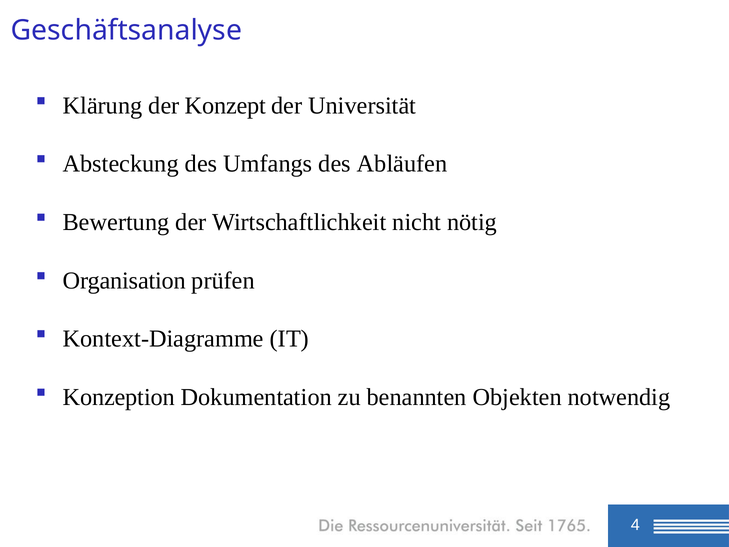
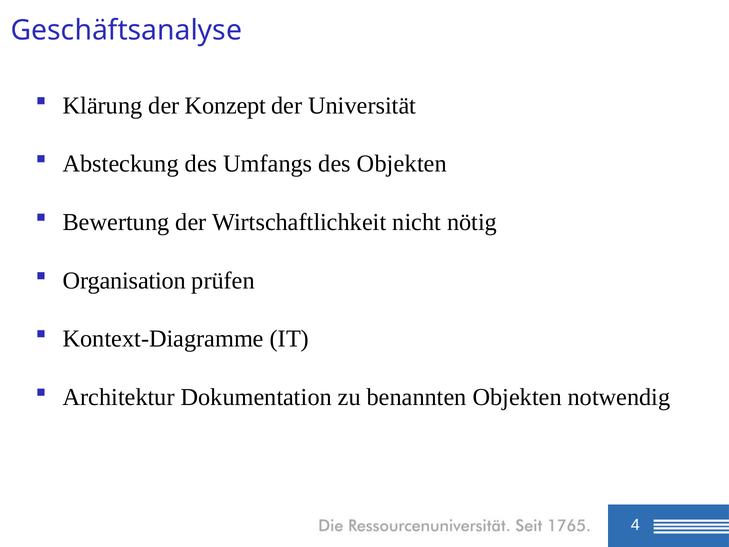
des Abläufen: Abläufen -> Objekten
Konzeption: Konzeption -> Architektur
